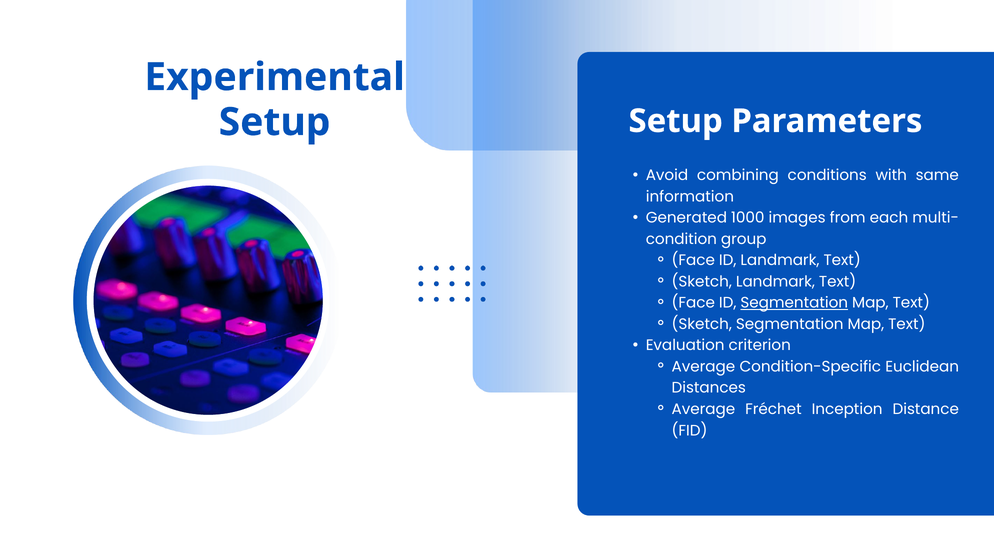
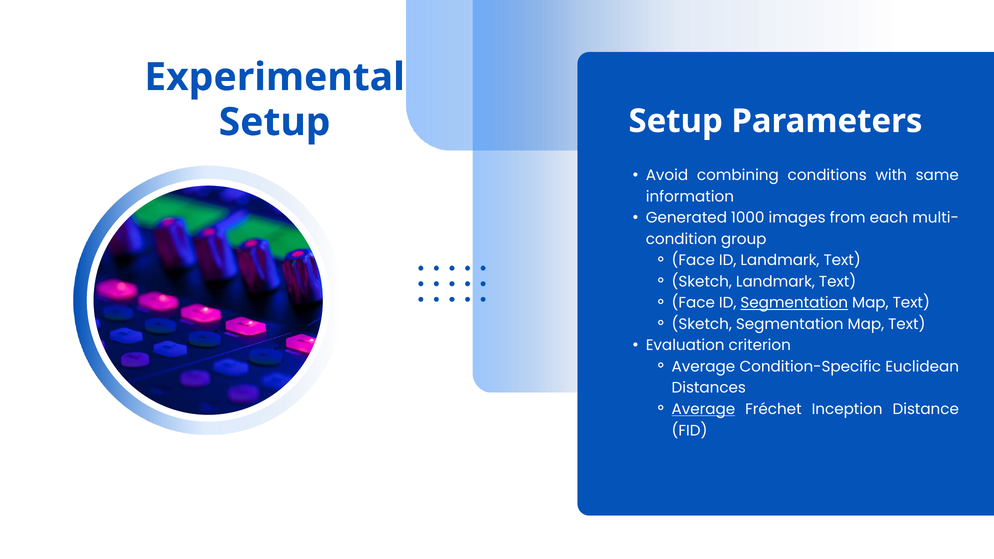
Average at (703, 409) underline: none -> present
